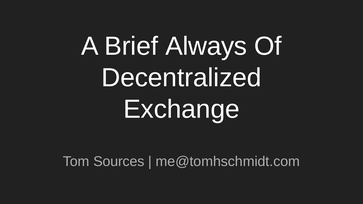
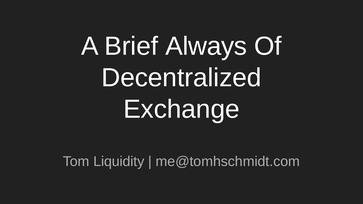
Sources: Sources -> Liquidity
